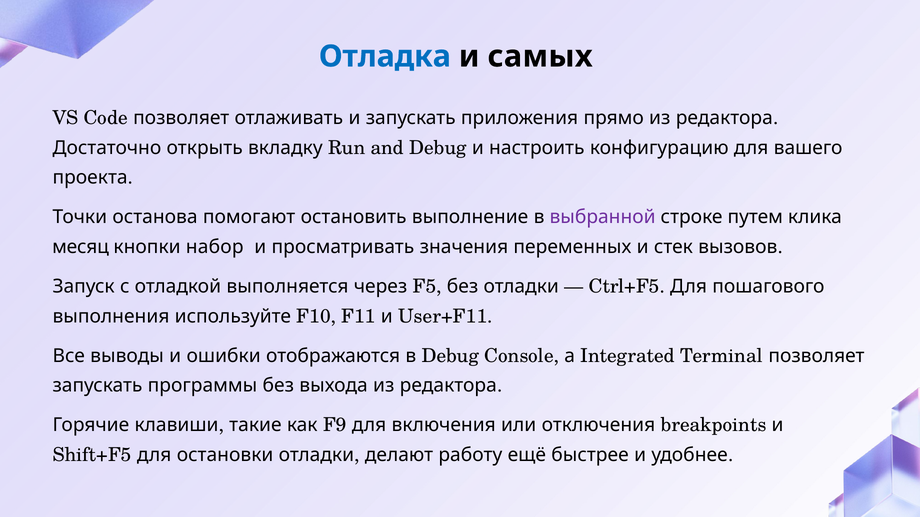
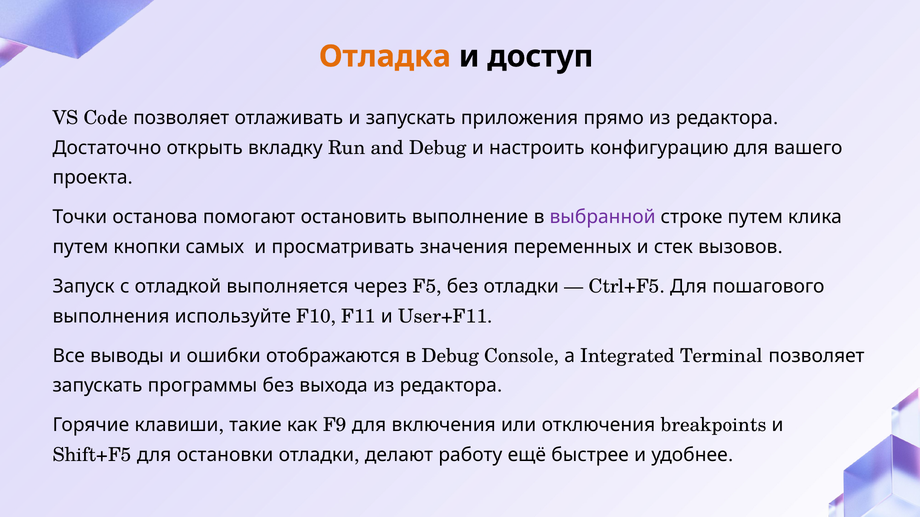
Отладка colour: blue -> orange
самых: самых -> доступ
месяц at (81, 247): месяц -> путем
набор: набор -> самых
